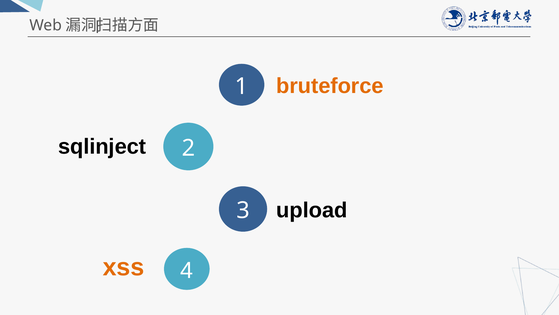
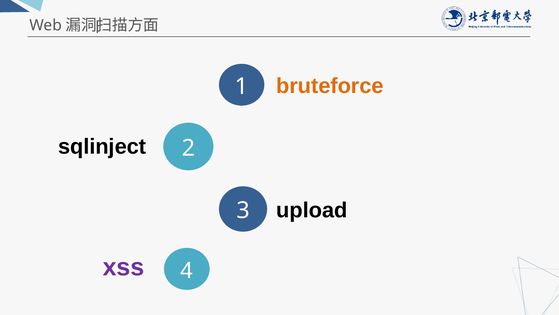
xss colour: orange -> purple
